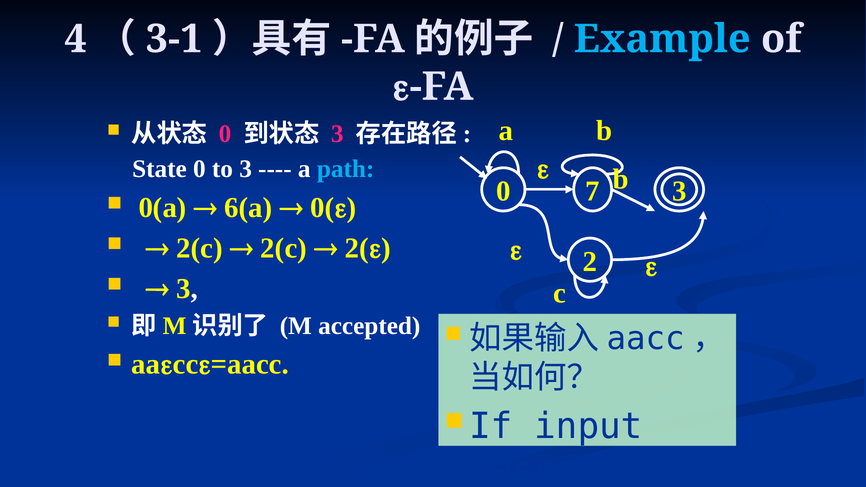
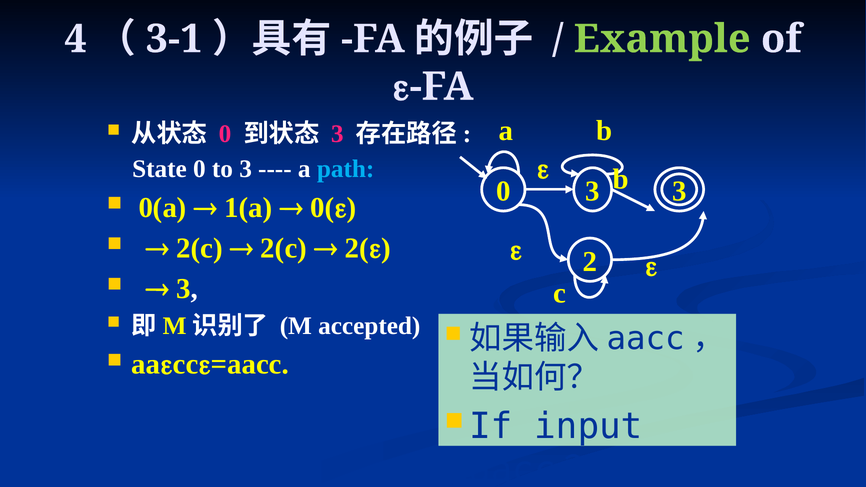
Example colour: light blue -> light green
0 7: 7 -> 3
6(a: 6(a -> 1(a
